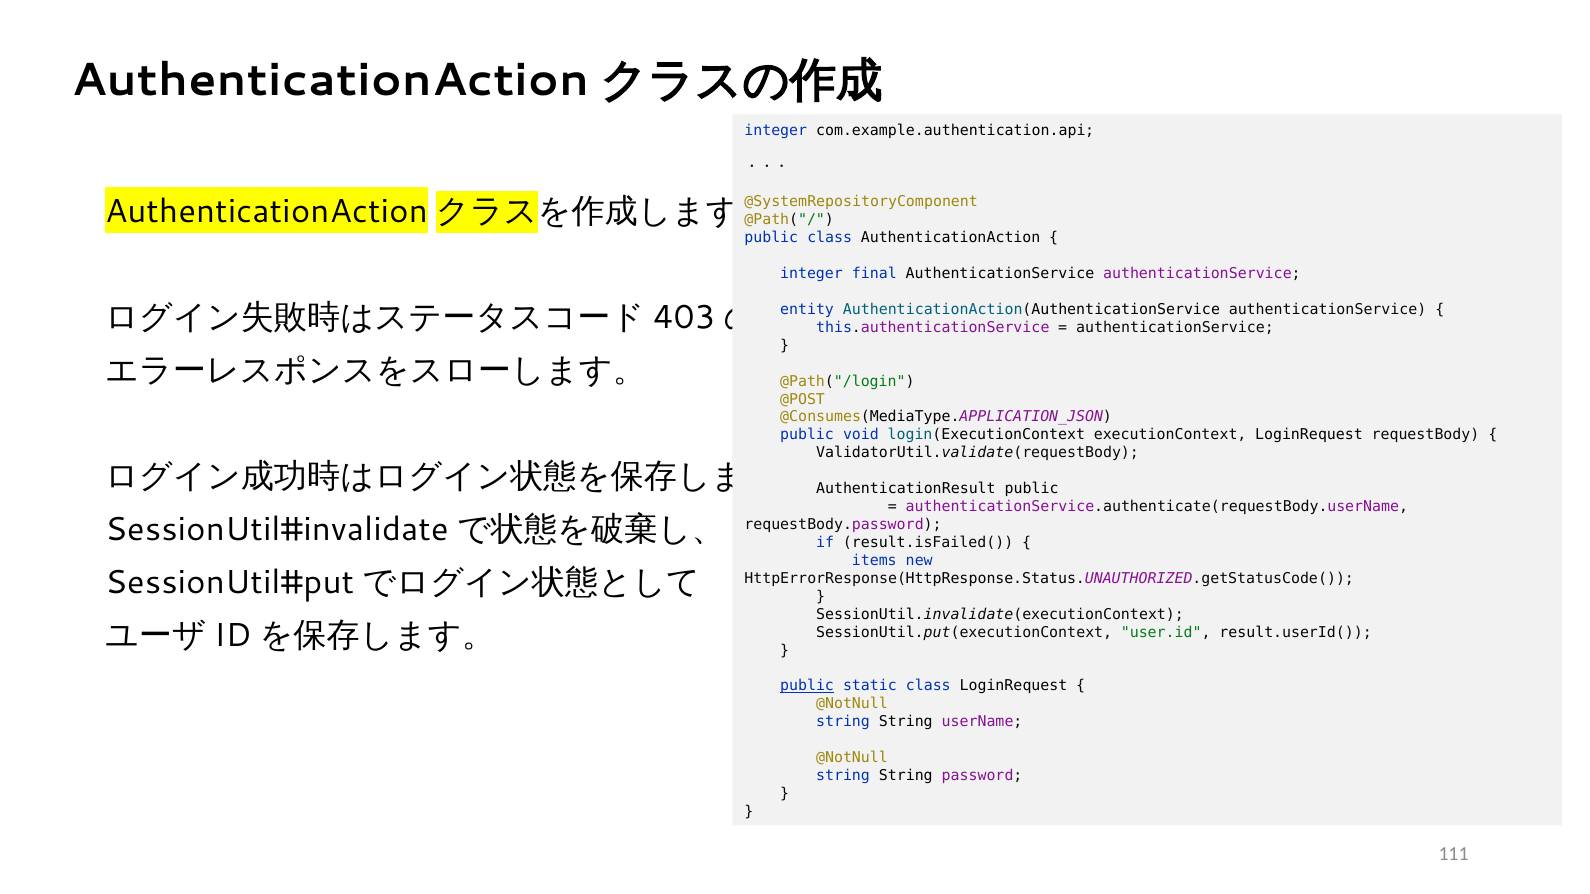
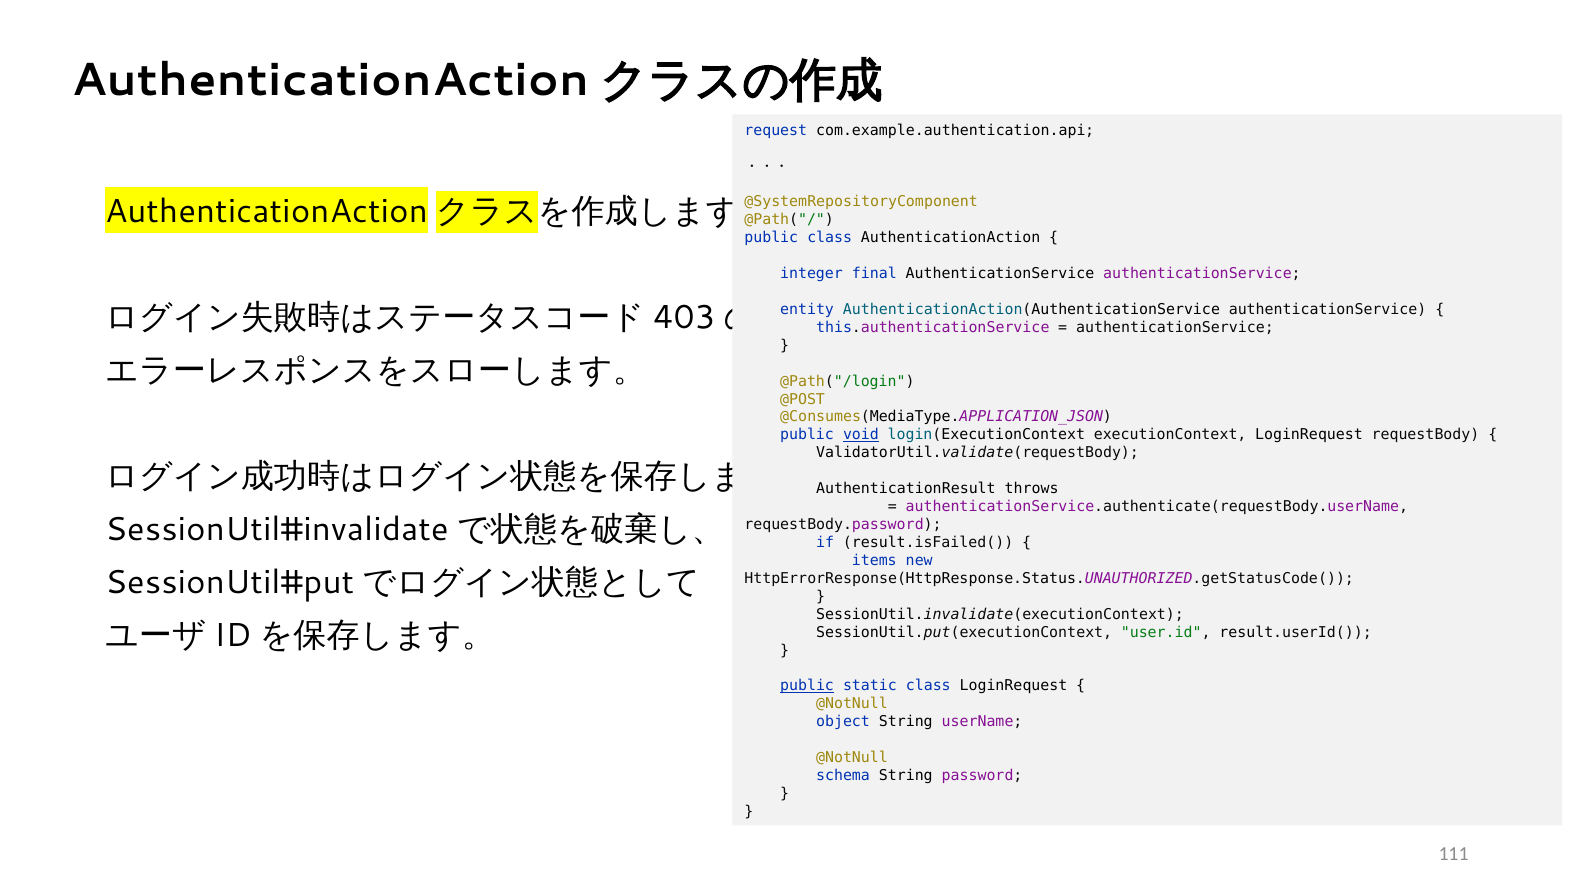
integer at (776, 130): integer -> request
void underline: none -> present
AuthenticationResult public: public -> throws
string at (843, 722): string -> object
string at (843, 776): string -> schema
